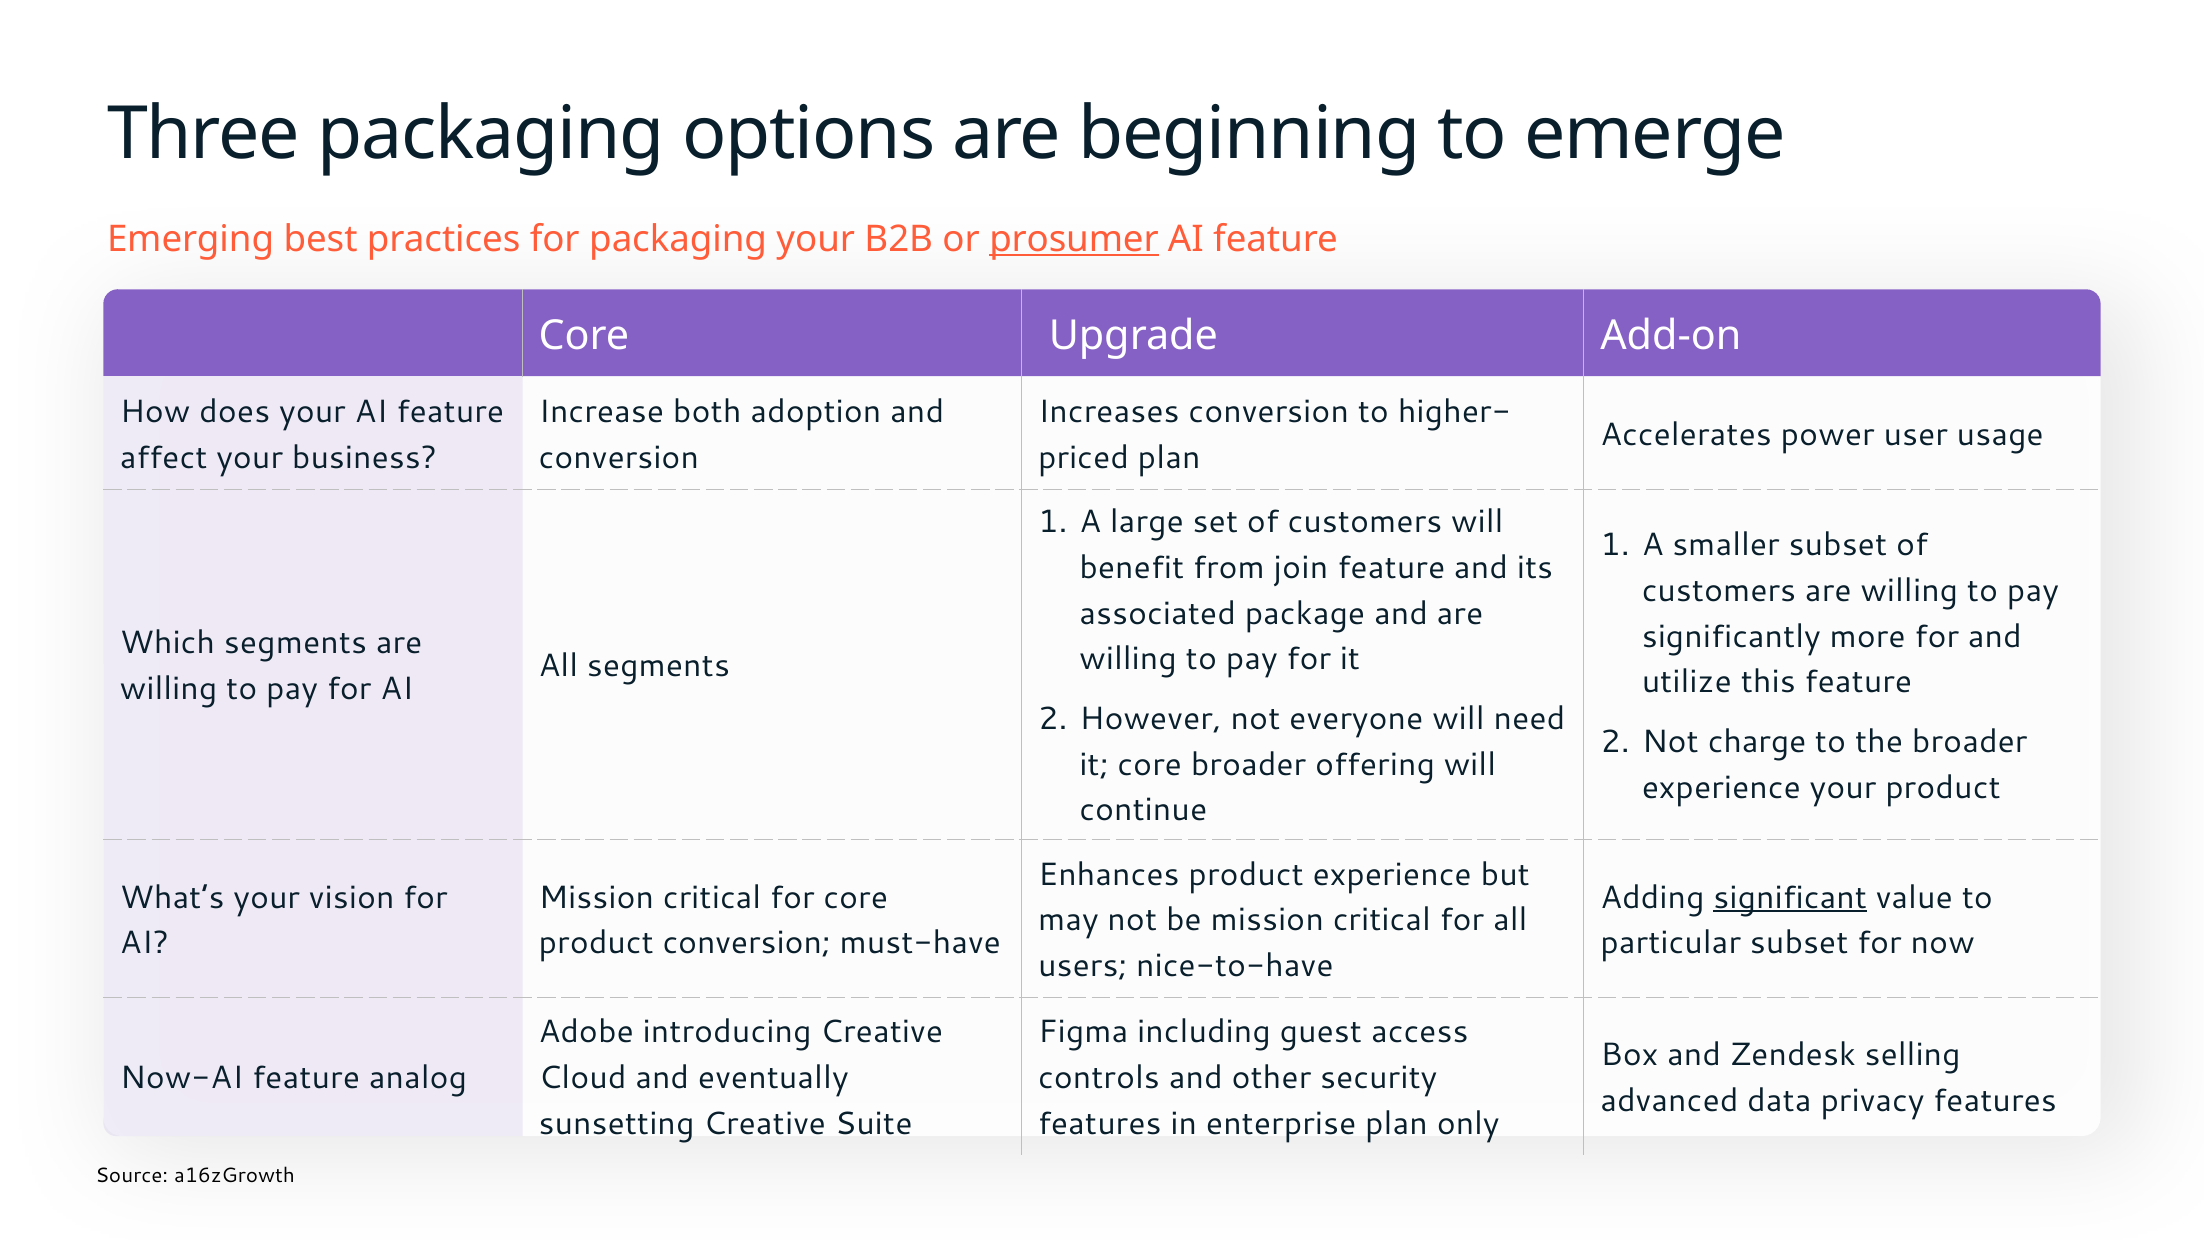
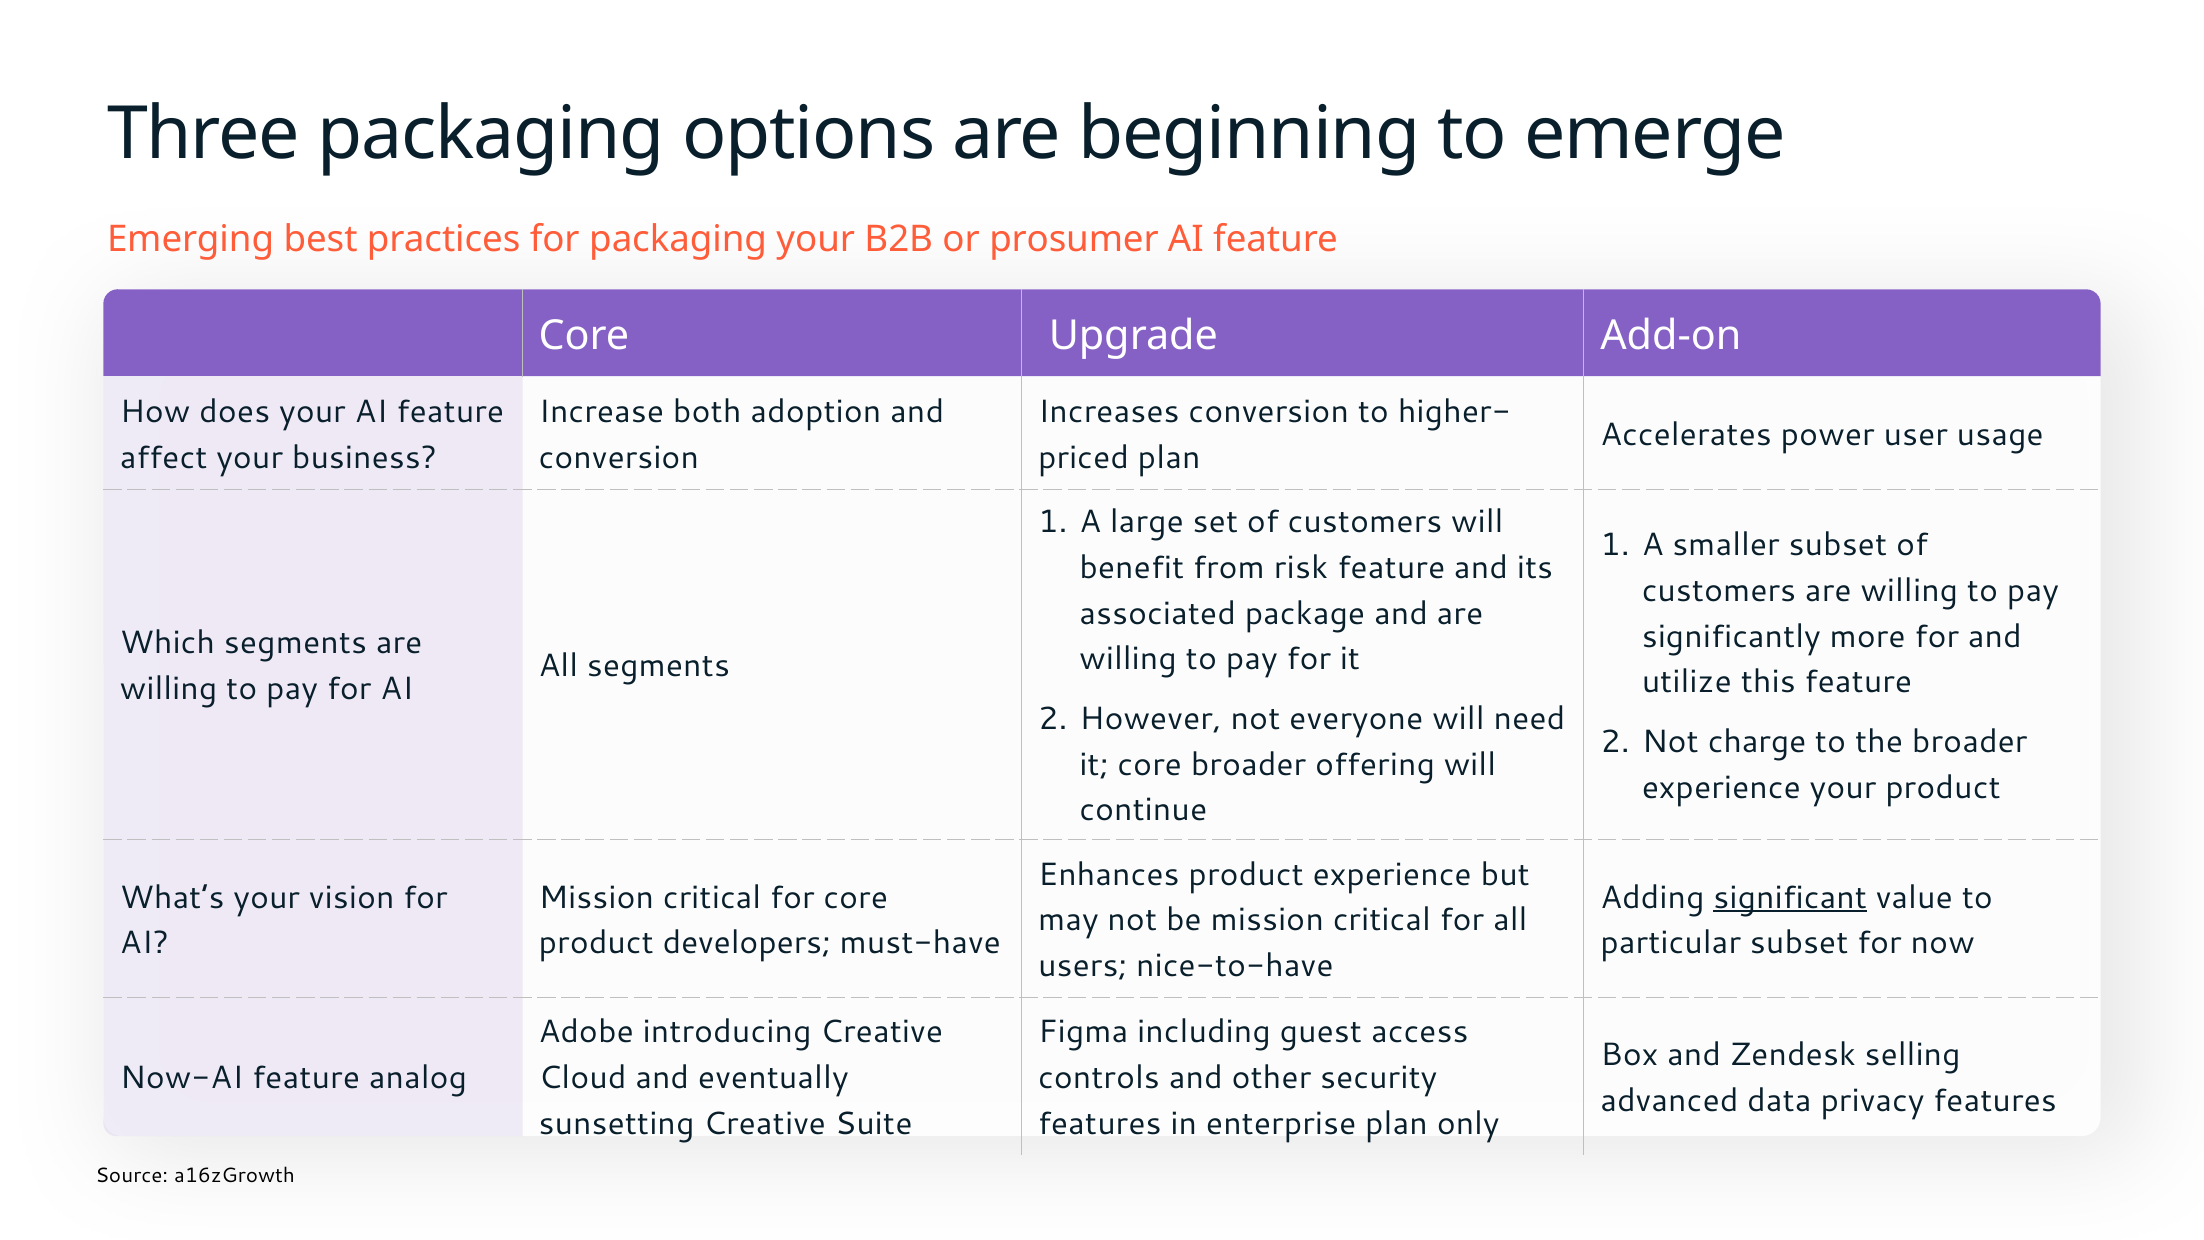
prosumer underline: present -> none
join: join -> risk
product conversion: conversion -> developers
